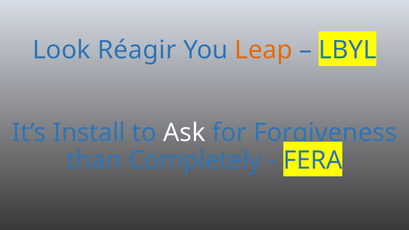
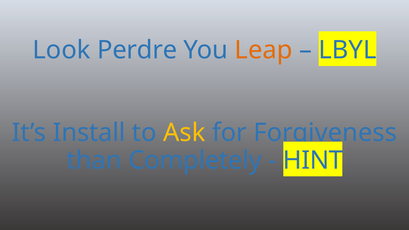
Réagir: Réagir -> Perdre
Ask colour: white -> yellow
FERA: FERA -> HINT
